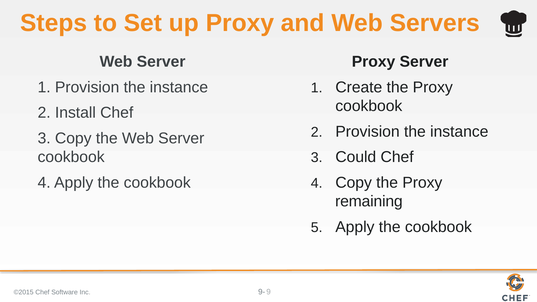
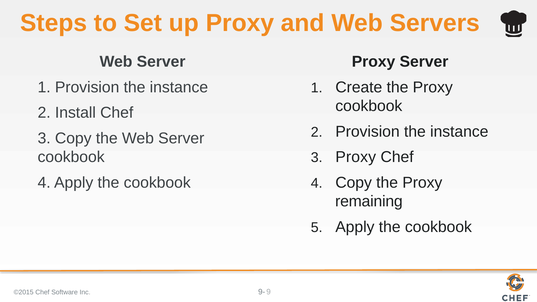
3 Could: Could -> Proxy
